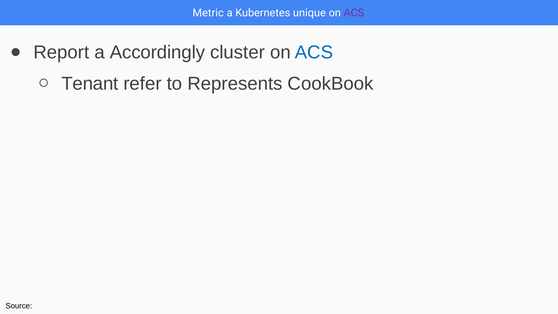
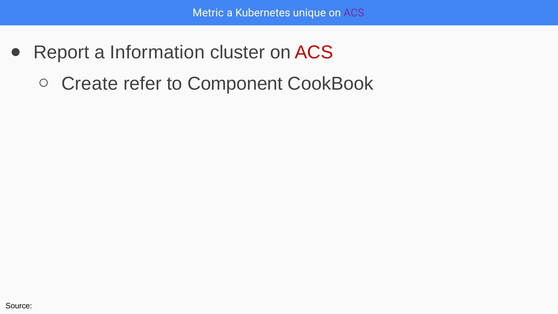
Accordingly: Accordingly -> Information
ACS at (314, 52) colour: blue -> red
Tenant: Tenant -> Create
Represents: Represents -> Component
